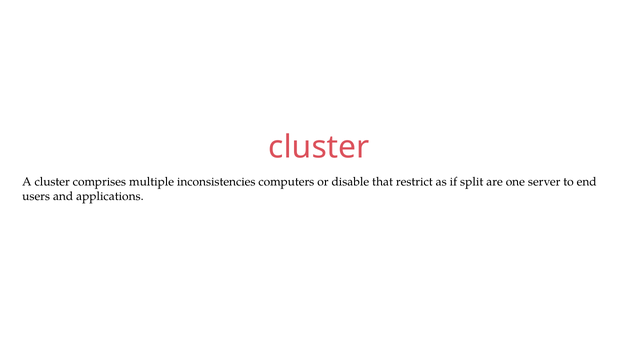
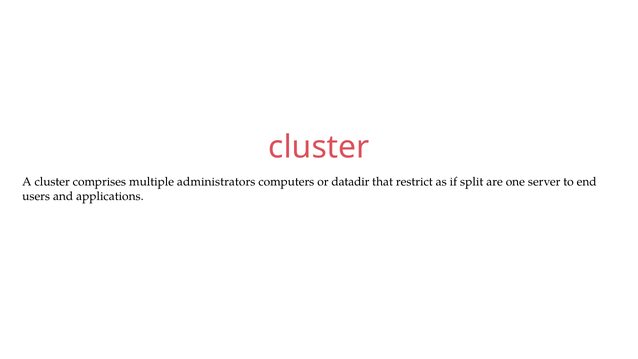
inconsistencies: inconsistencies -> administrators
disable: disable -> datadir
